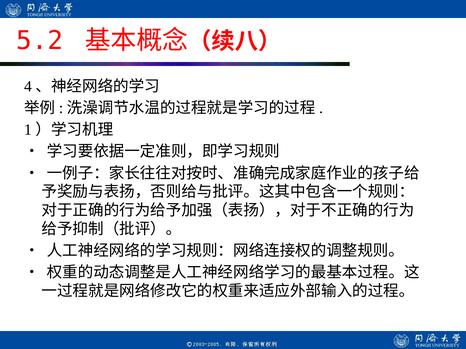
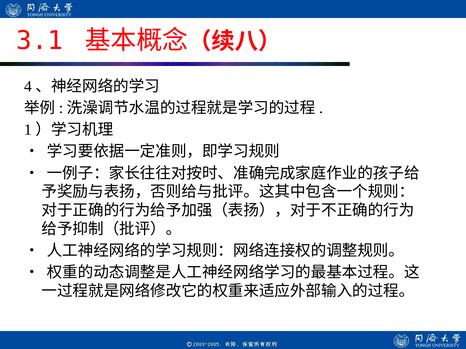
5.2: 5.2 -> 3.1
